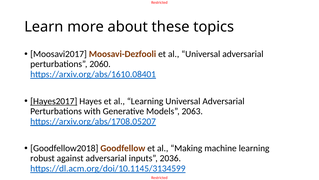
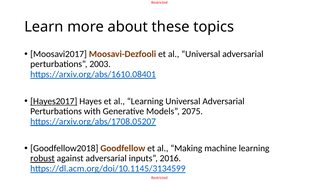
2060: 2060 -> 2003
2063: 2063 -> 2075
robust underline: none -> present
2036: 2036 -> 2016
